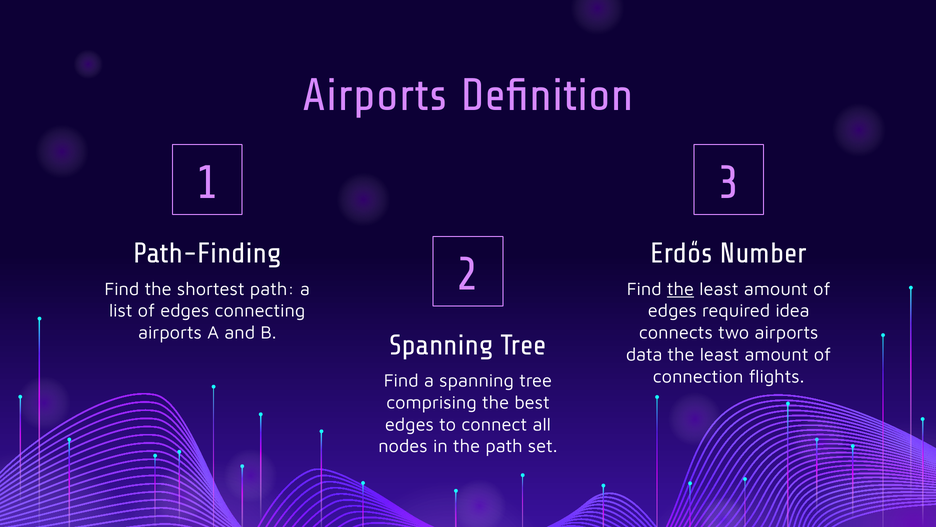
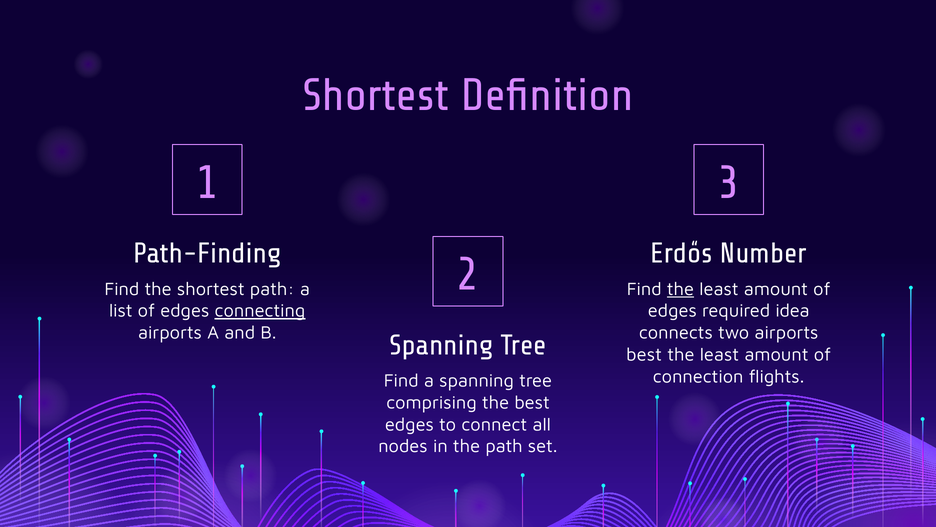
Airports at (375, 95): Airports -> Shortest
connecting underline: none -> present
data at (644, 354): data -> best
